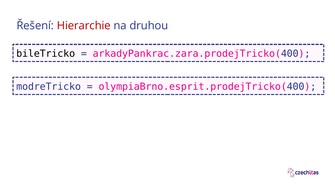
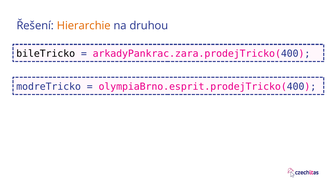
Hierarchie colour: red -> orange
